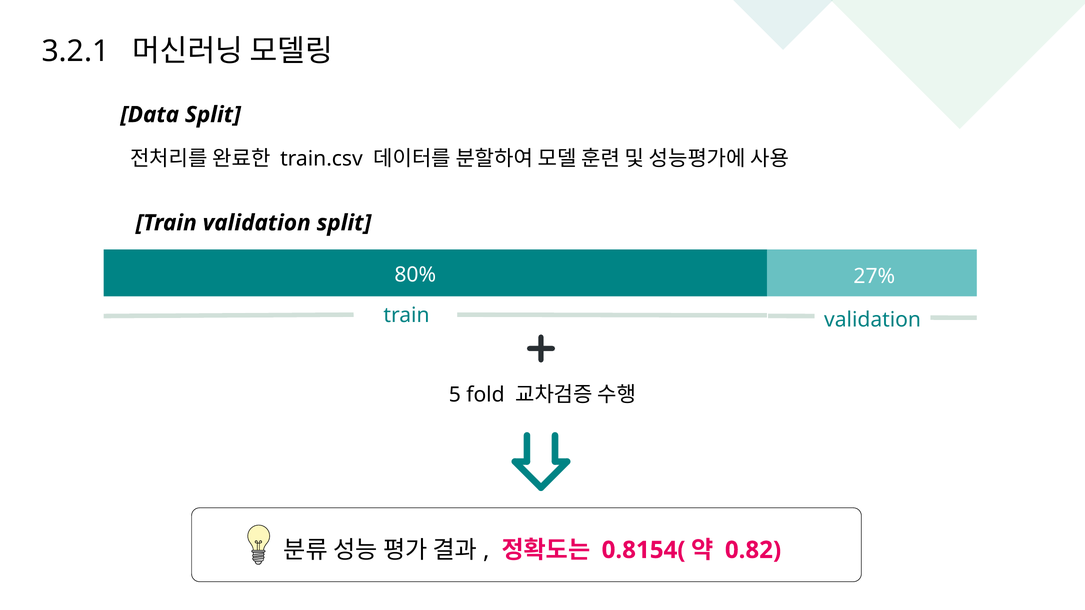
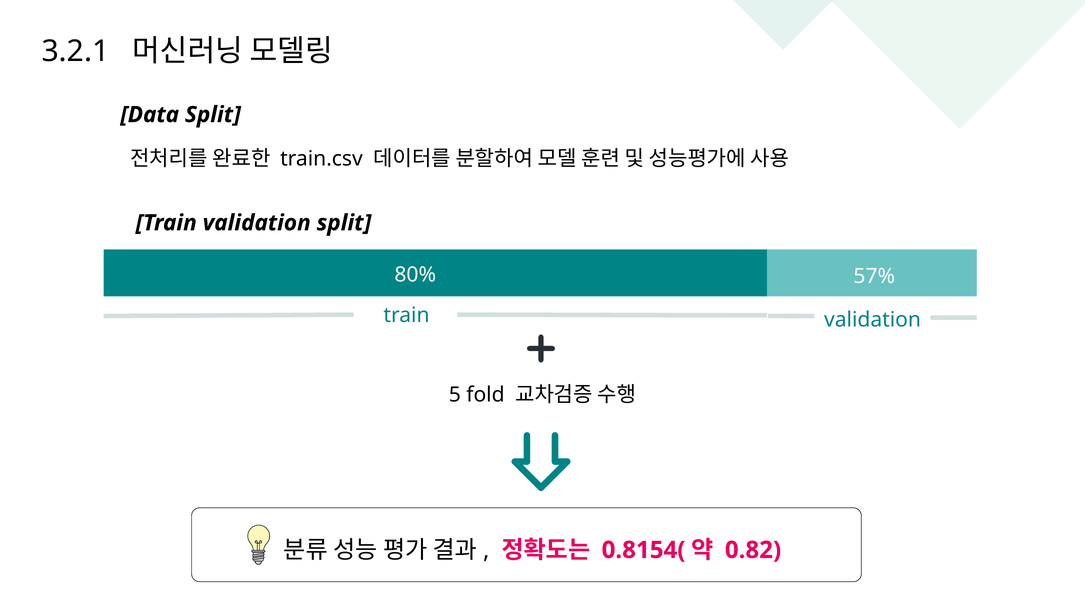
27%: 27% -> 57%
